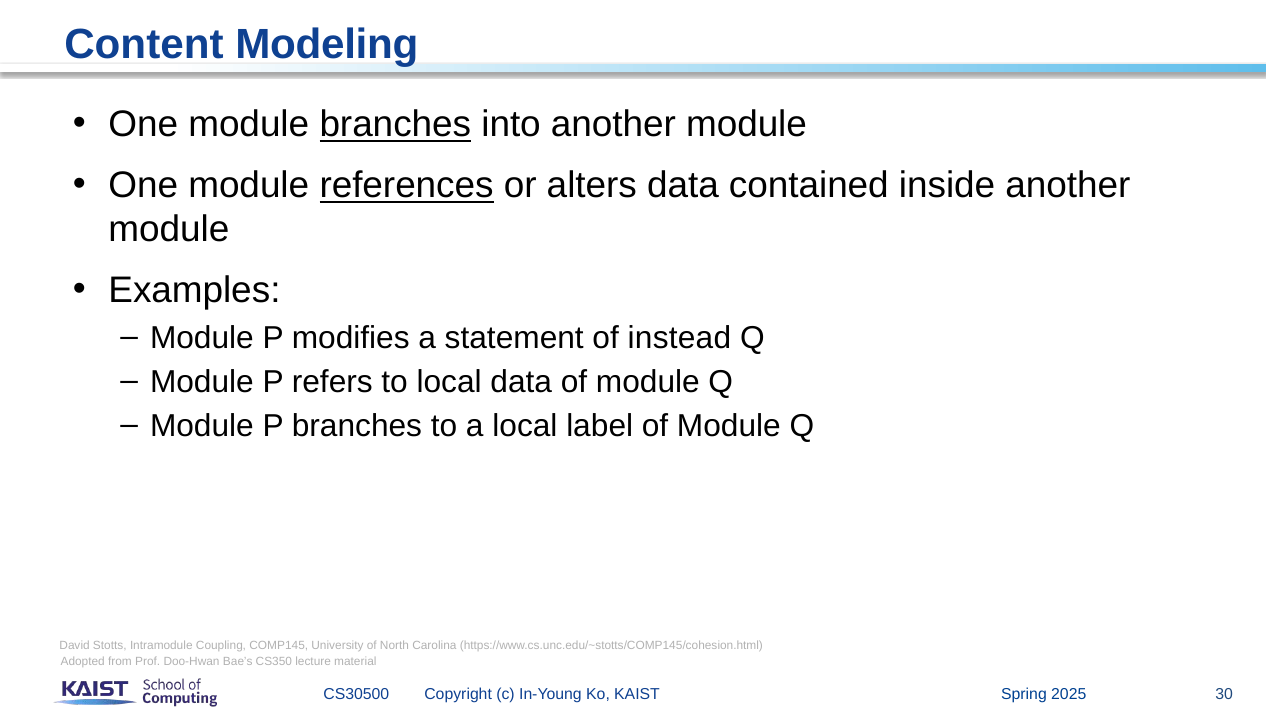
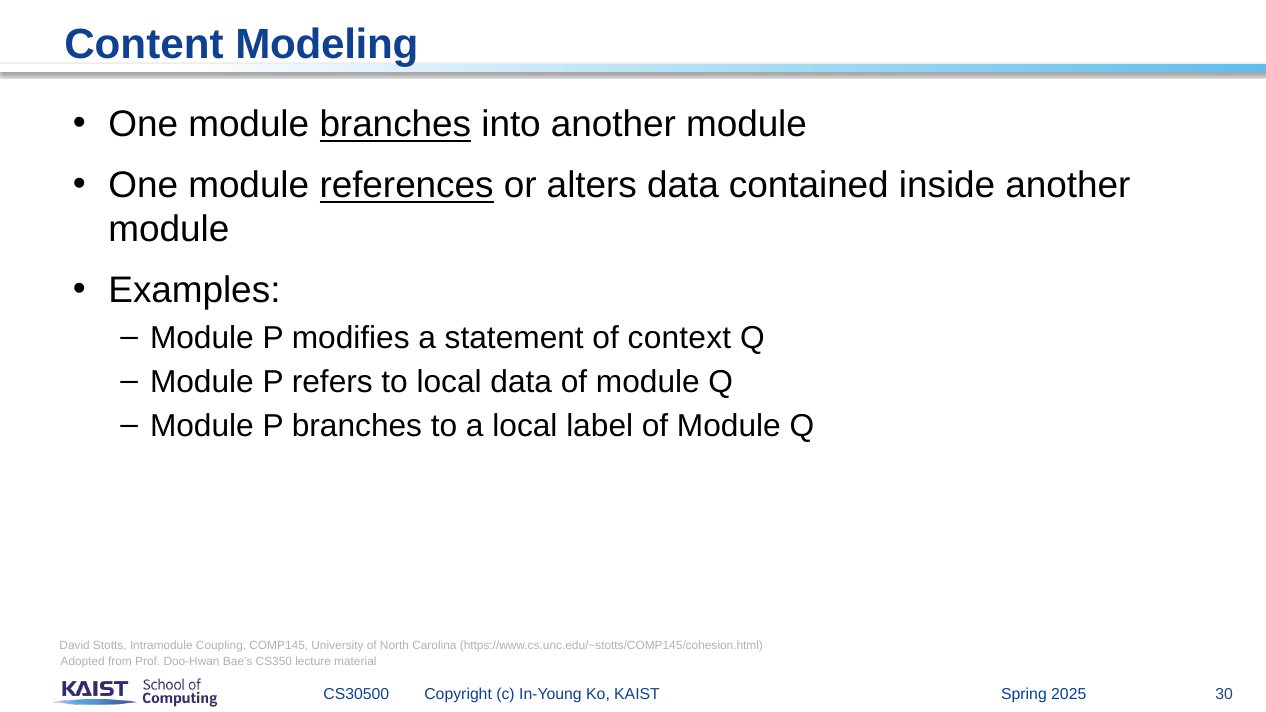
instead: instead -> context
